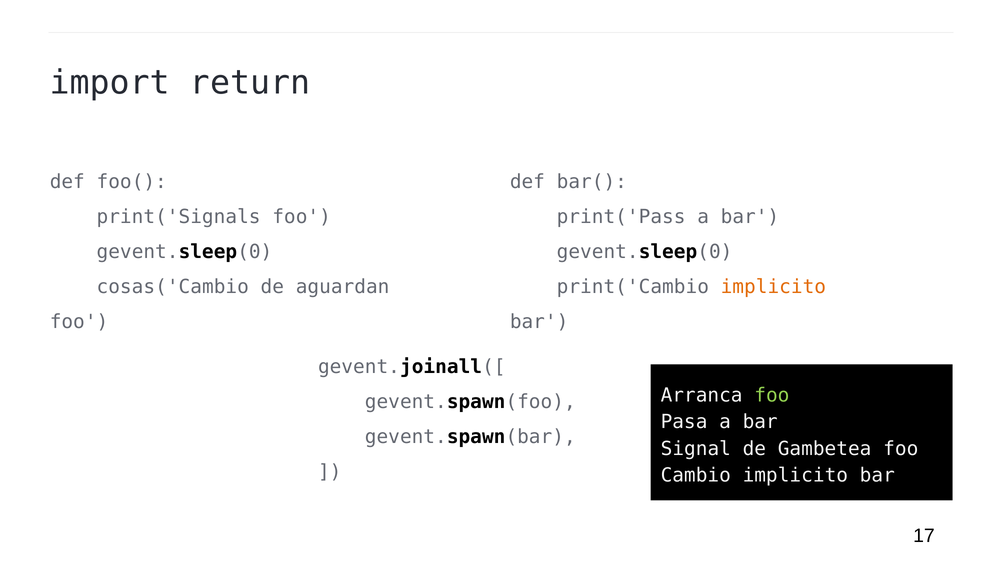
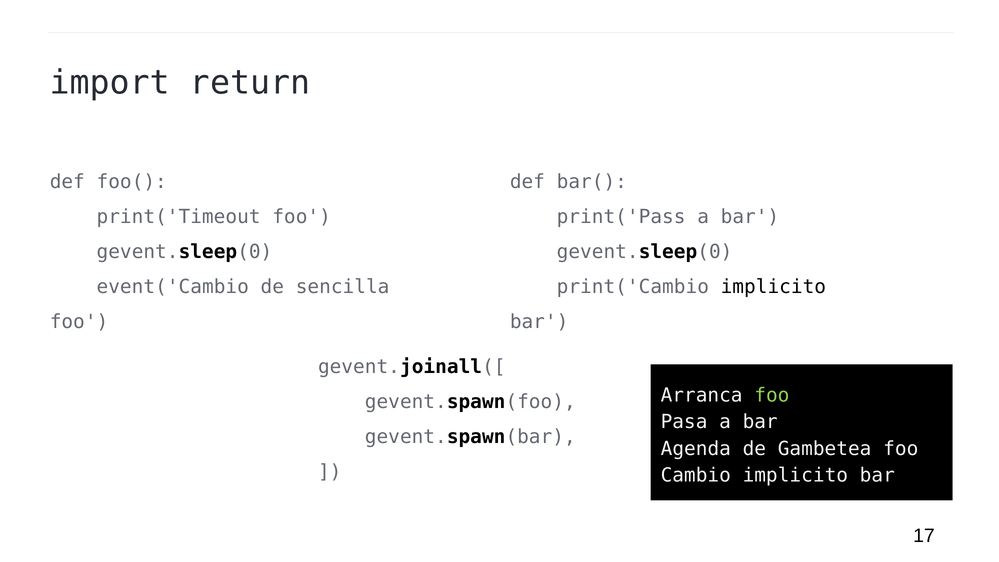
print('Signals: print('Signals -> print('Timeout
cosas('Cambio: cosas('Cambio -> event('Cambio
aguardan: aguardan -> sencilla
implicito at (773, 287) colour: orange -> black
Signal: Signal -> Agenda
